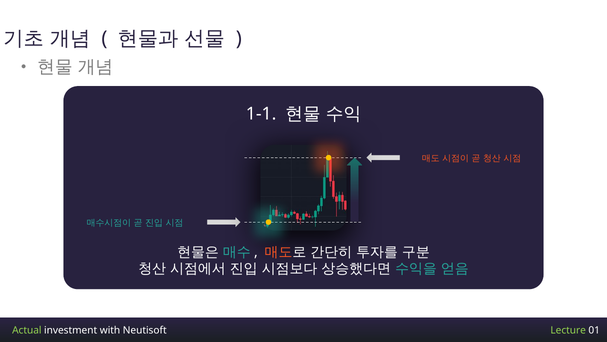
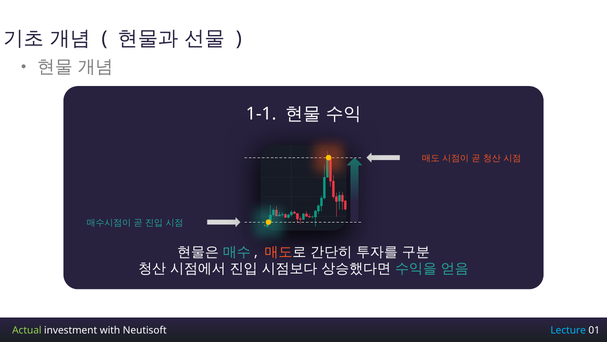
Lecture colour: light green -> light blue
